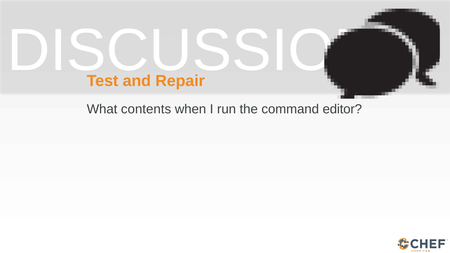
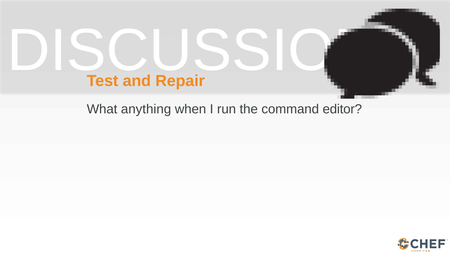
contents: contents -> anything
